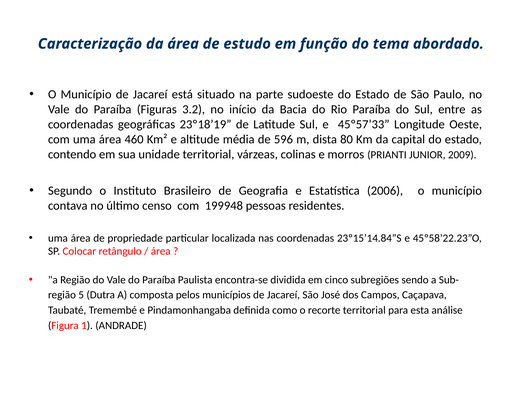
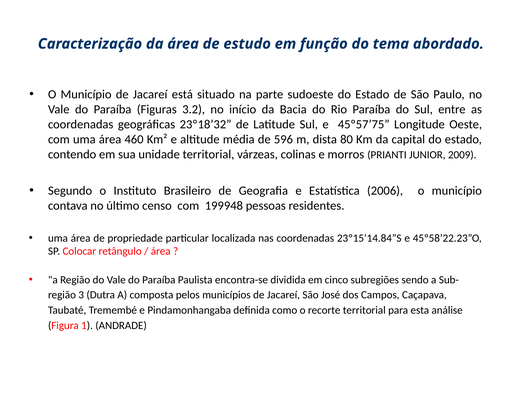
23º18’19: 23º18’19 -> 23º18’32
45º57’33: 45º57’33 -> 45º57’75
5: 5 -> 3
